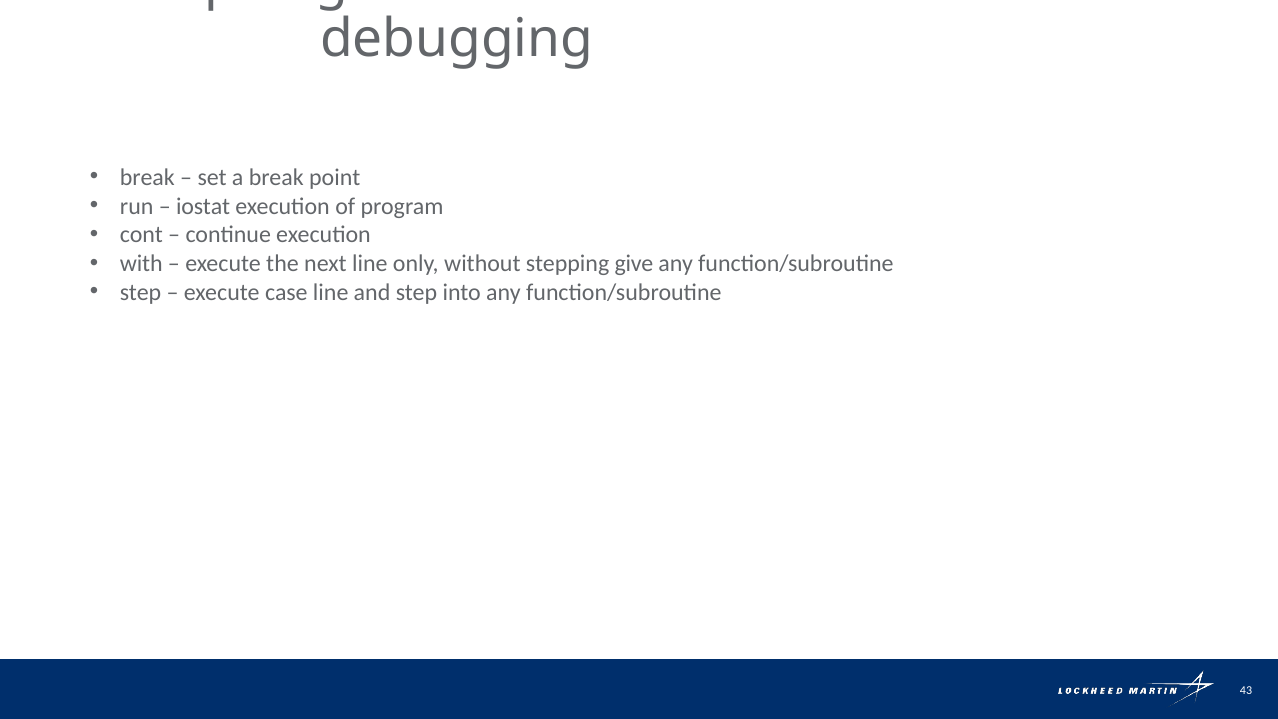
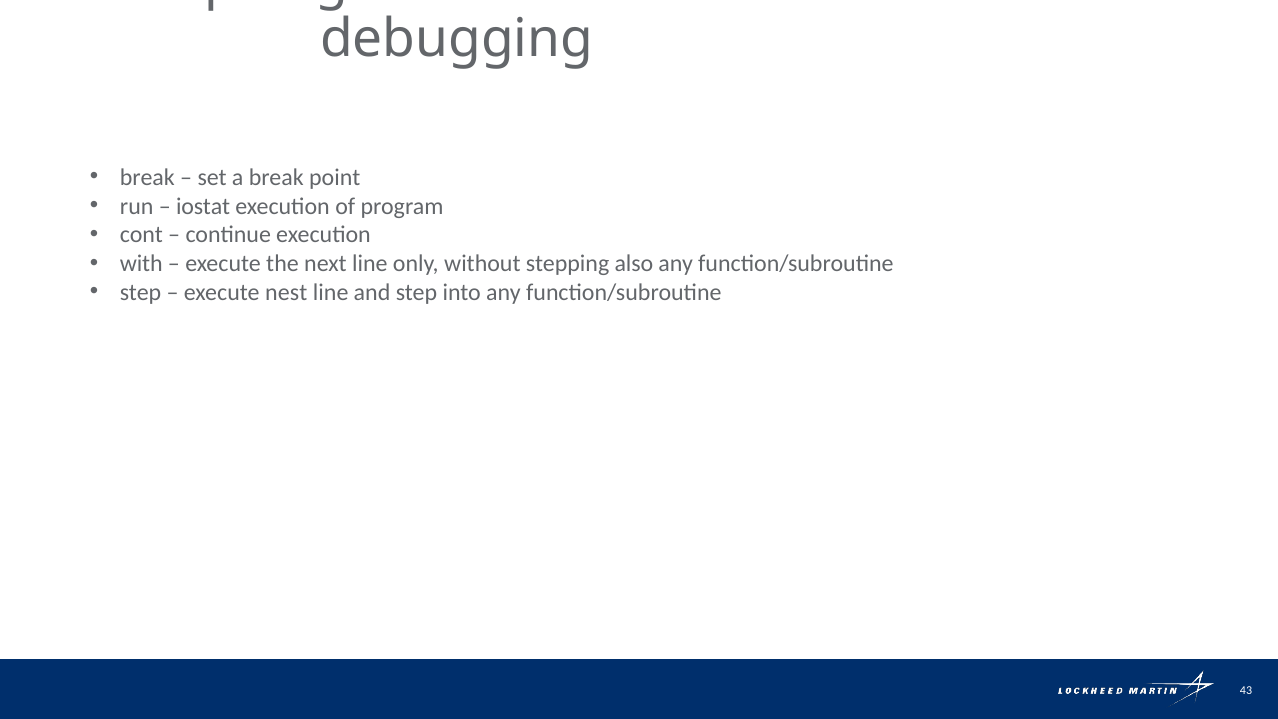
give: give -> also
case: case -> nest
